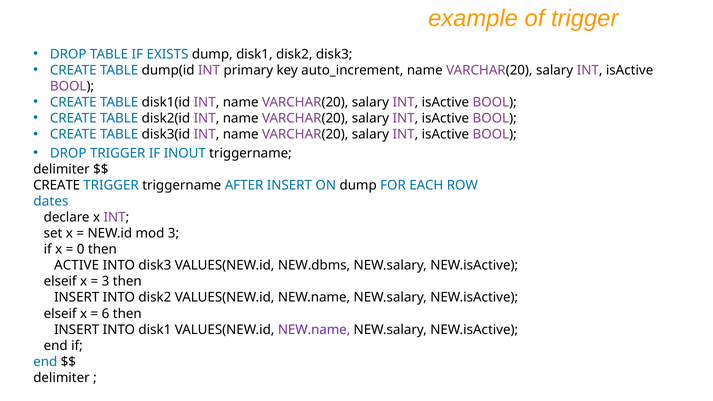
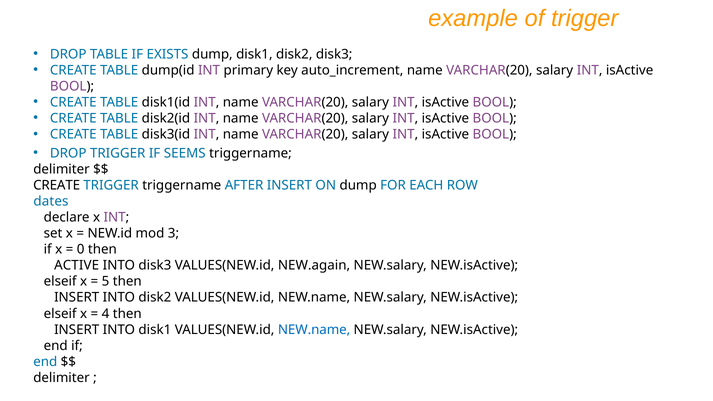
INOUT: INOUT -> SEEMS
NEW.dbms: NEW.dbms -> NEW.again
3 at (106, 282): 3 -> 5
6: 6 -> 4
NEW.name at (314, 330) colour: purple -> blue
